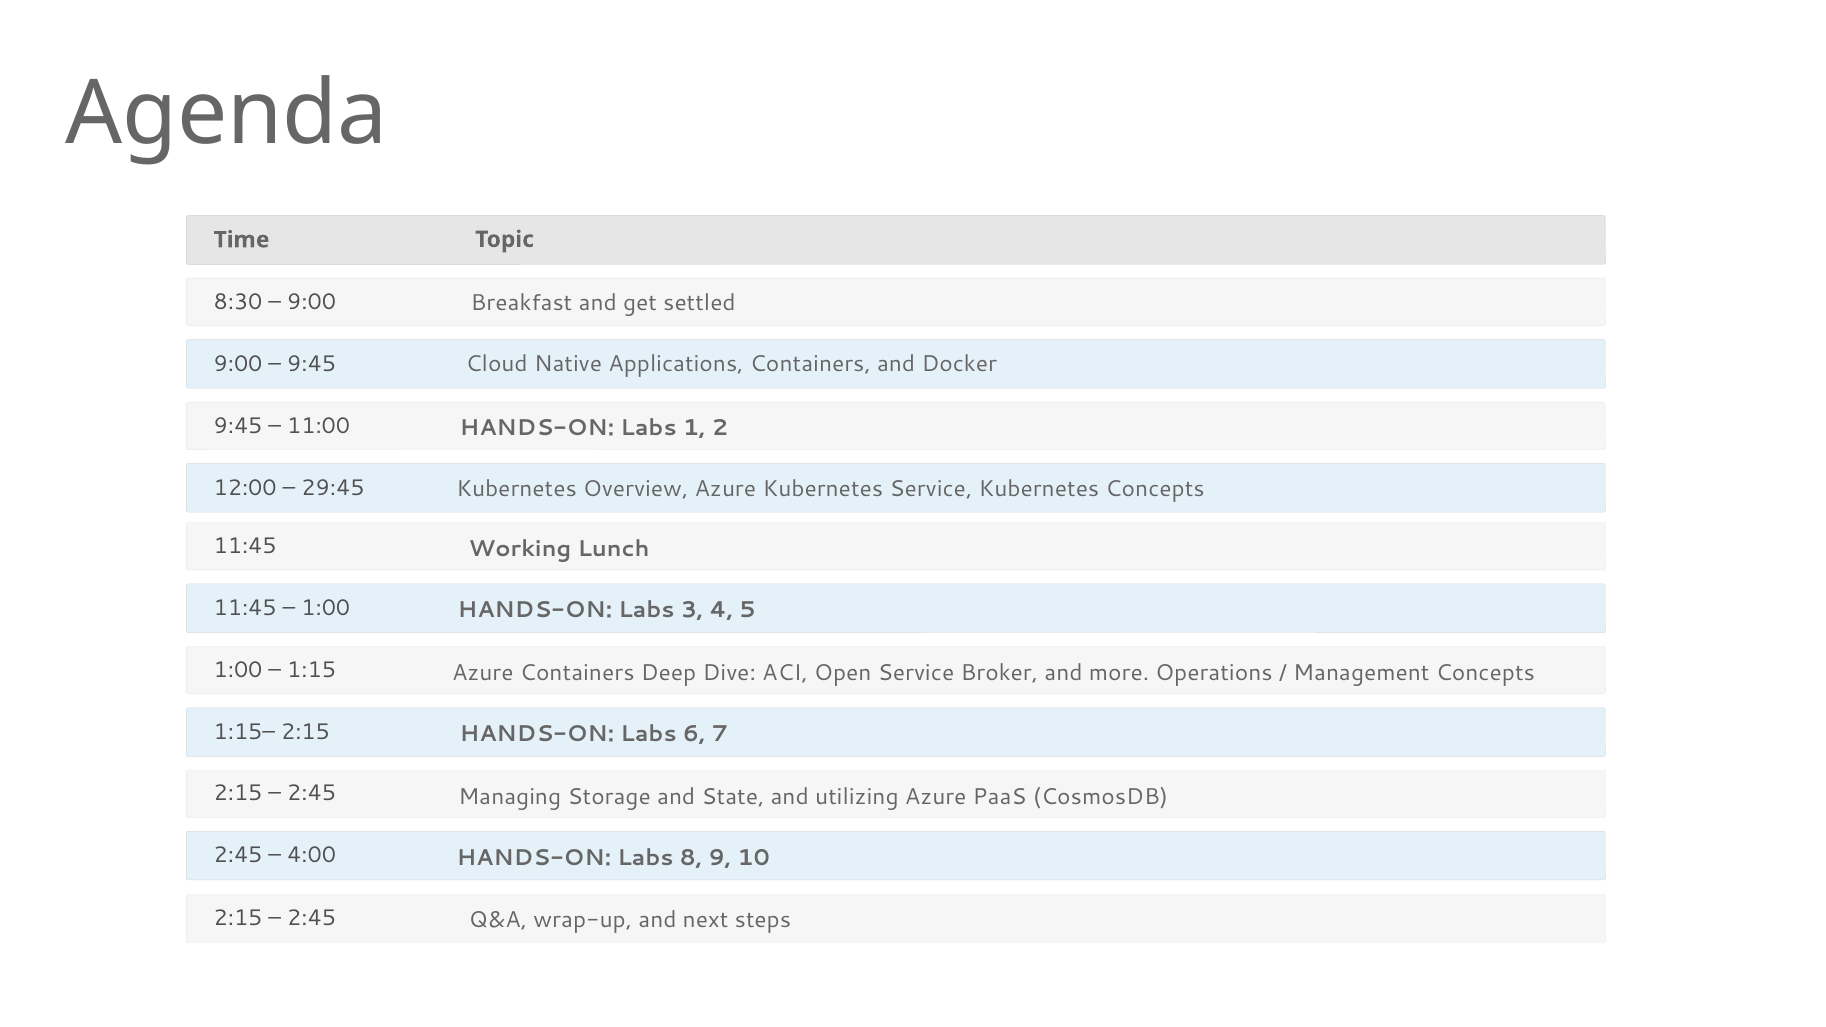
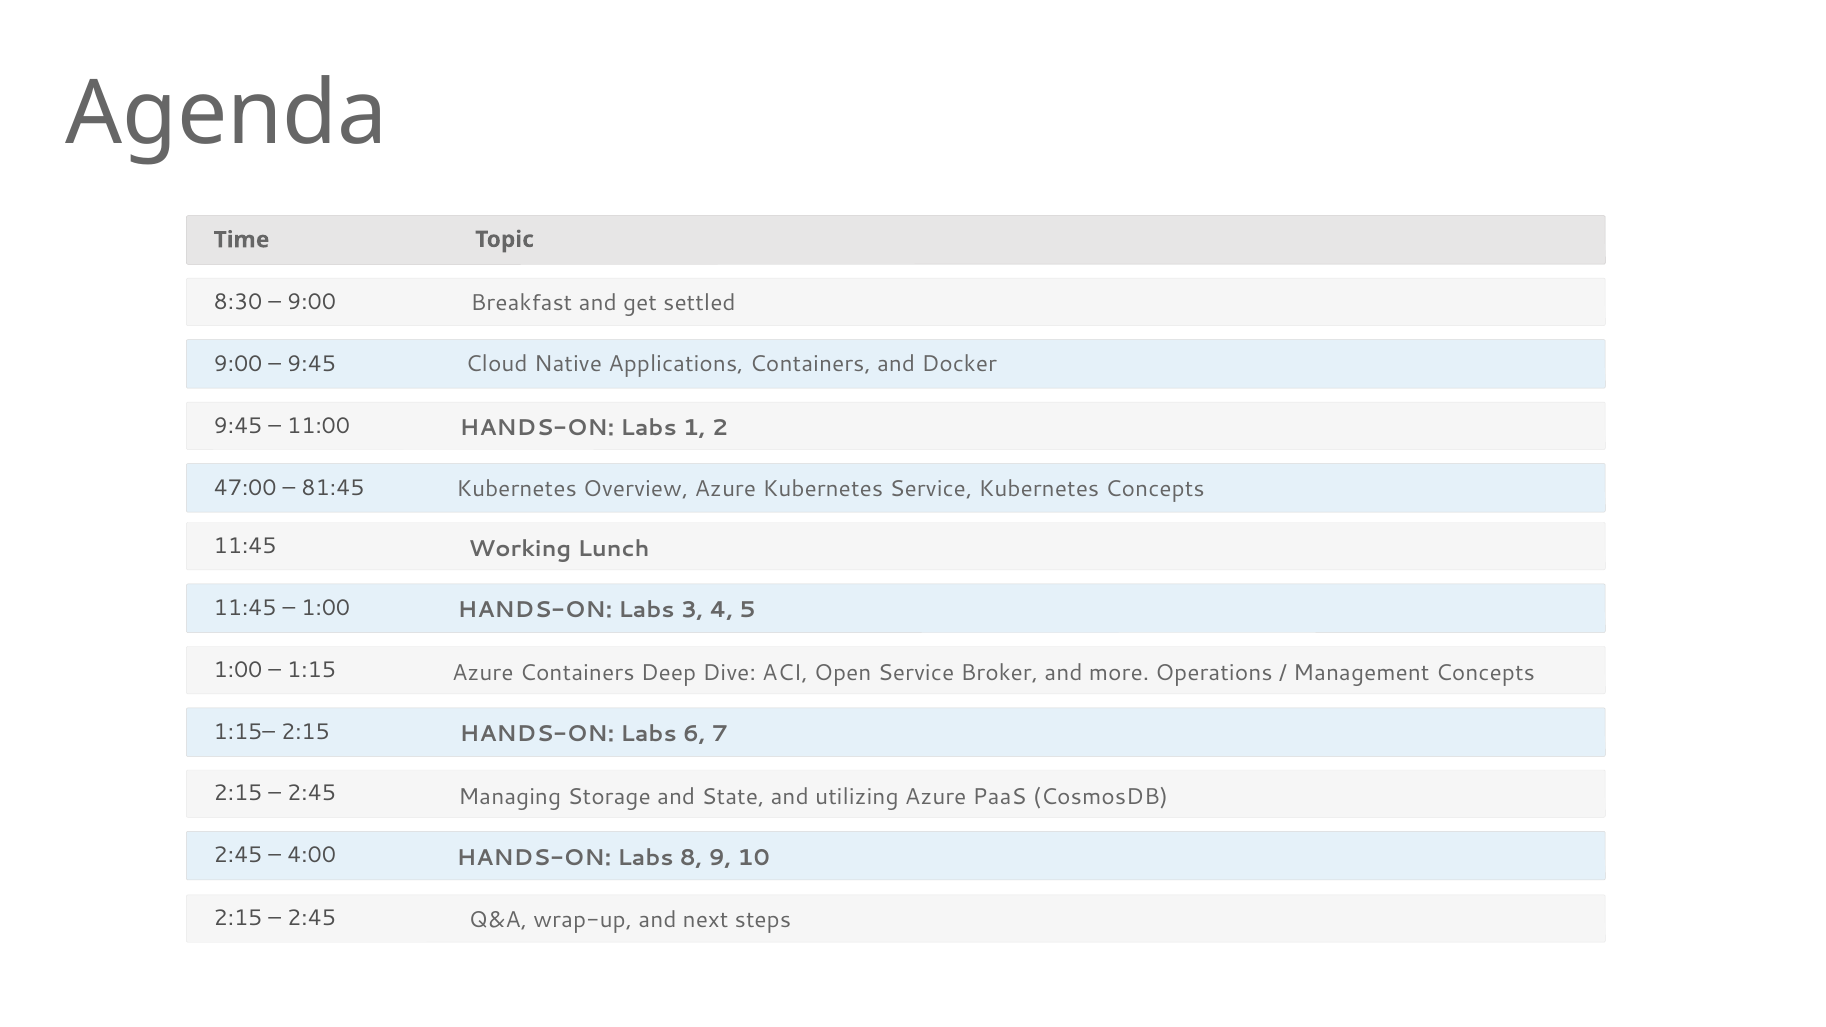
12:00: 12:00 -> 47:00
29:45: 29:45 -> 81:45
